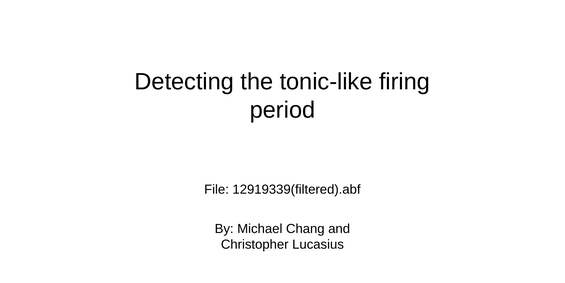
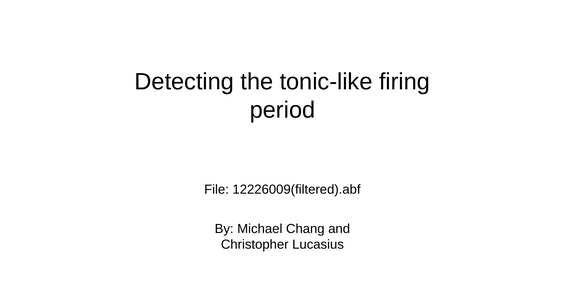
12919339(filtered).abf: 12919339(filtered).abf -> 12226009(filtered).abf
